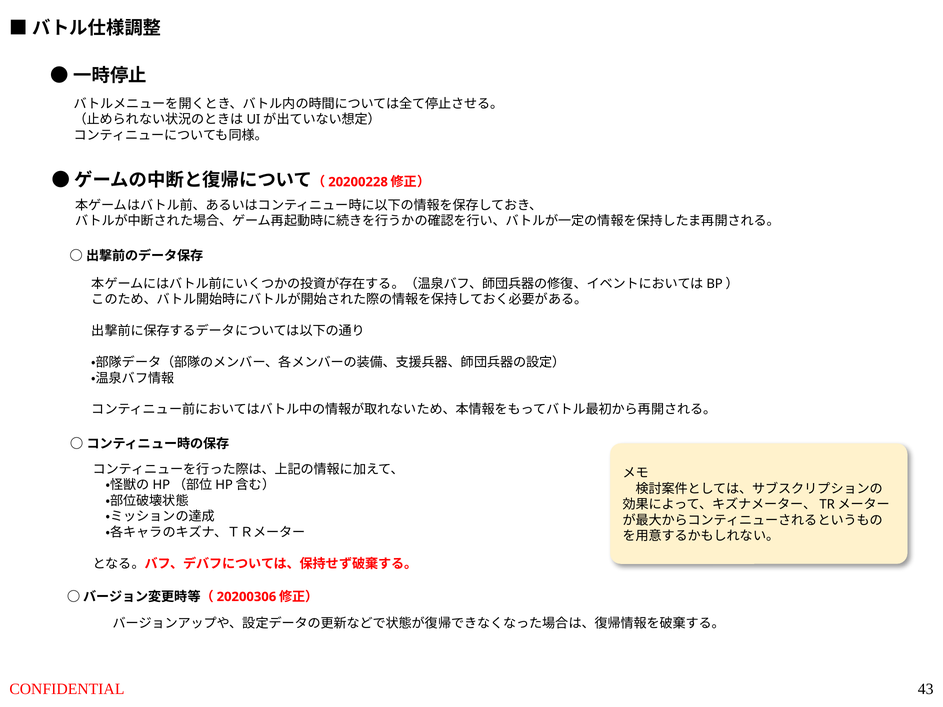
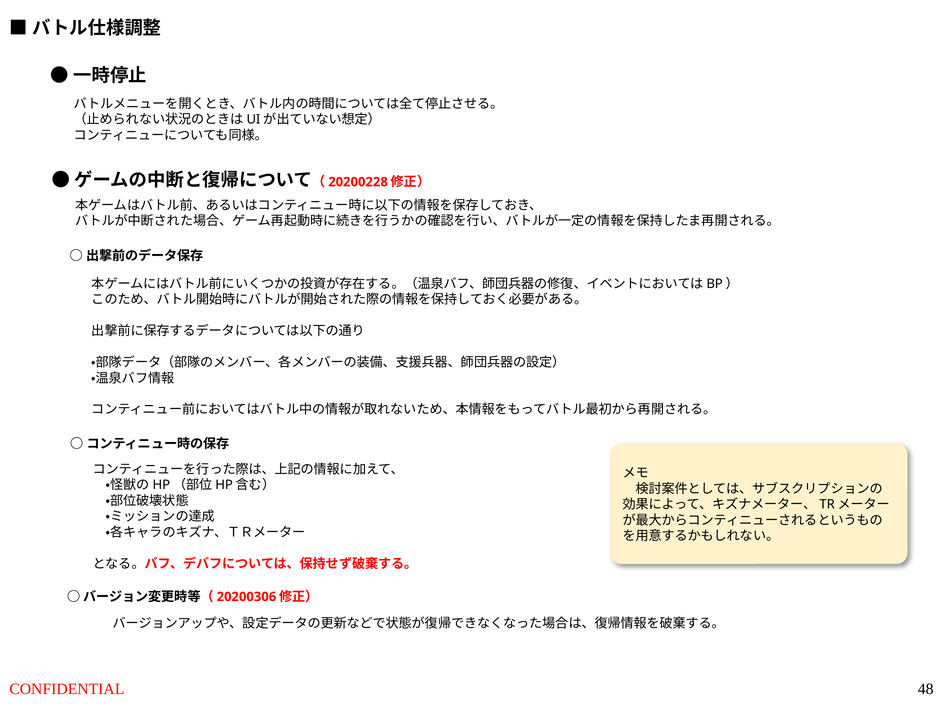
43: 43 -> 48
